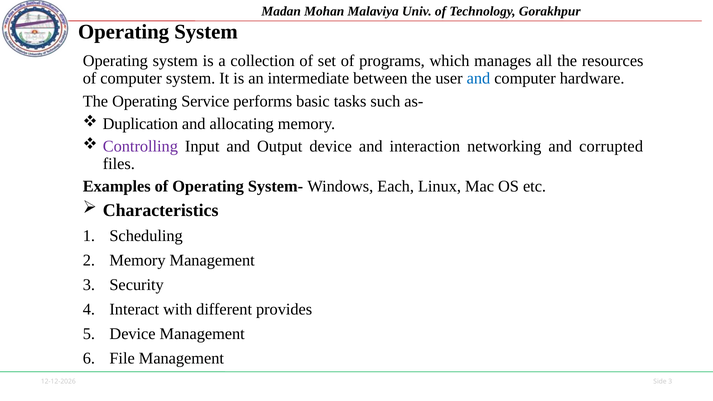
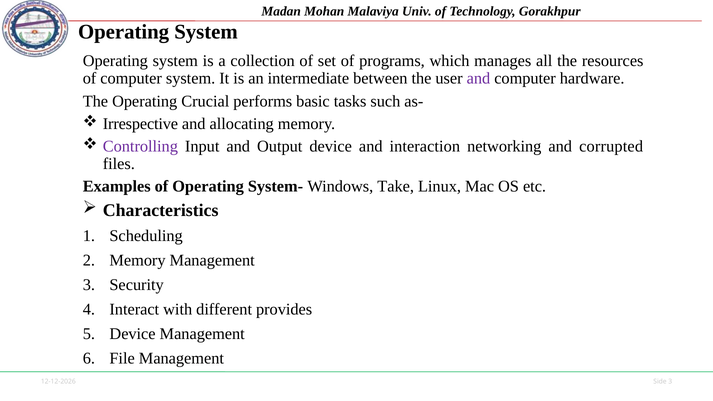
and at (478, 79) colour: blue -> purple
Service: Service -> Crucial
Duplication: Duplication -> Irrespective
Each: Each -> Take
